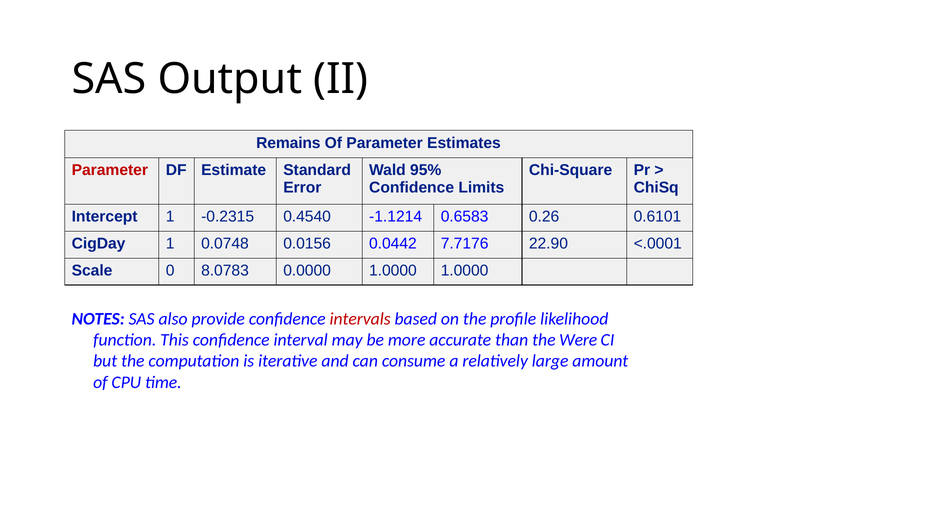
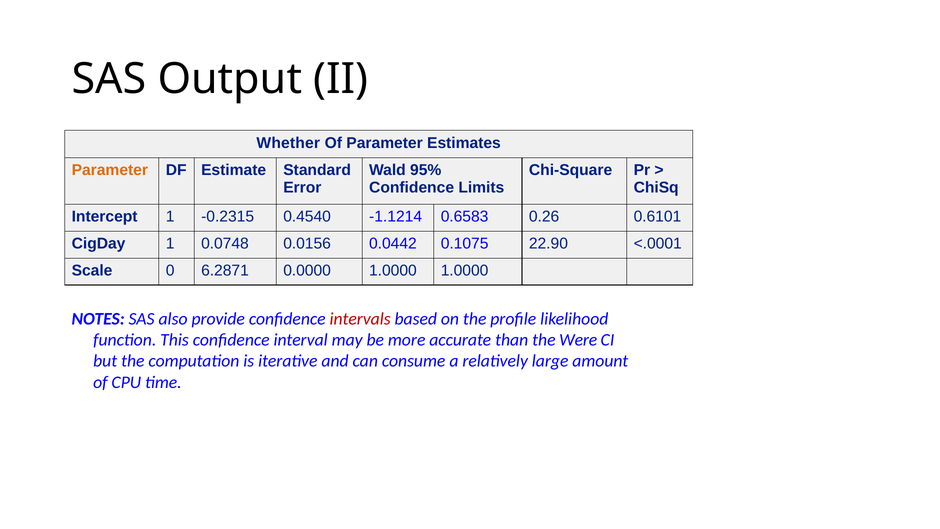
Remains: Remains -> Whether
Parameter at (110, 170) colour: red -> orange
7.7176: 7.7176 -> 0.1075
8.0783: 8.0783 -> 6.2871
